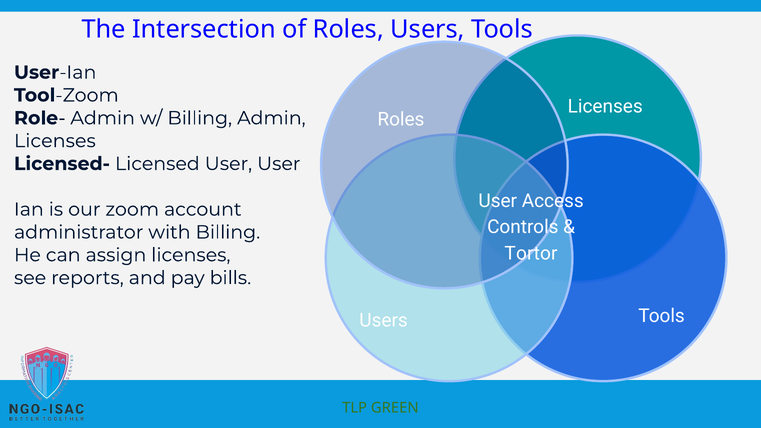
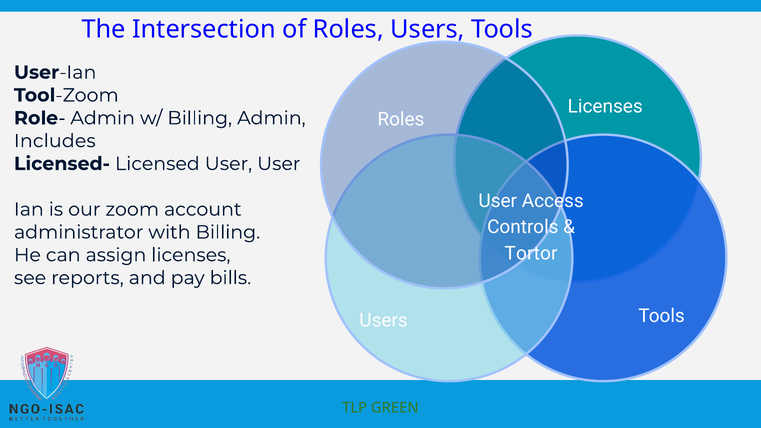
Licenses at (55, 141): Licenses -> Includes
